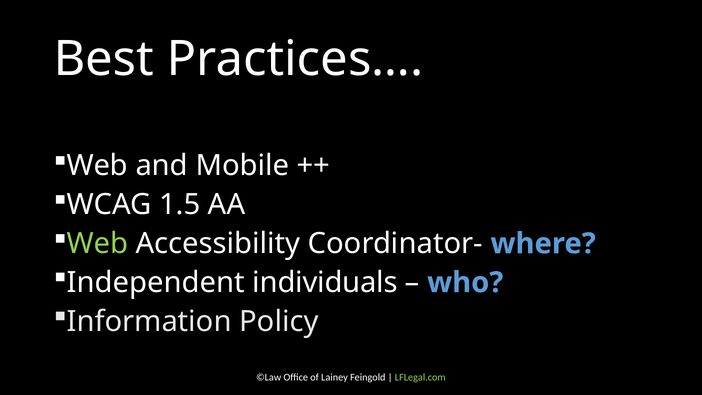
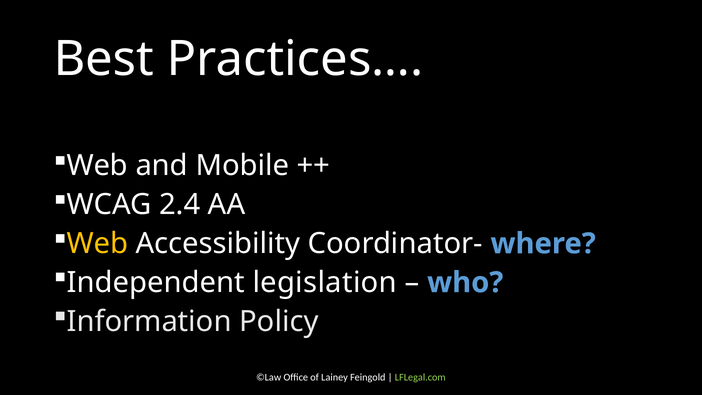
1.5: 1.5 -> 2.4
Web at (98, 244) colour: light green -> yellow
individuals: individuals -> legislation
